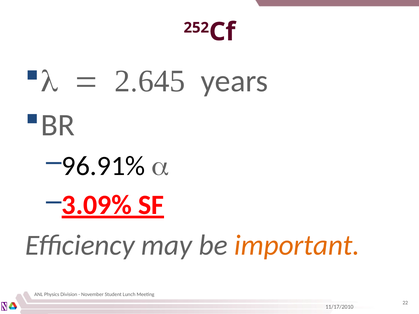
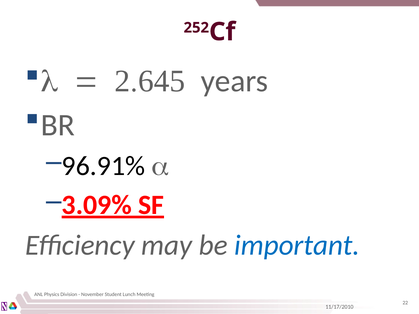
important colour: orange -> blue
